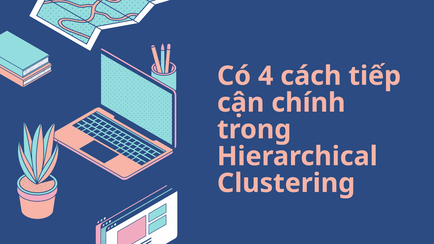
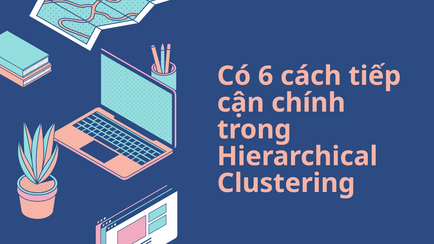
4: 4 -> 6
